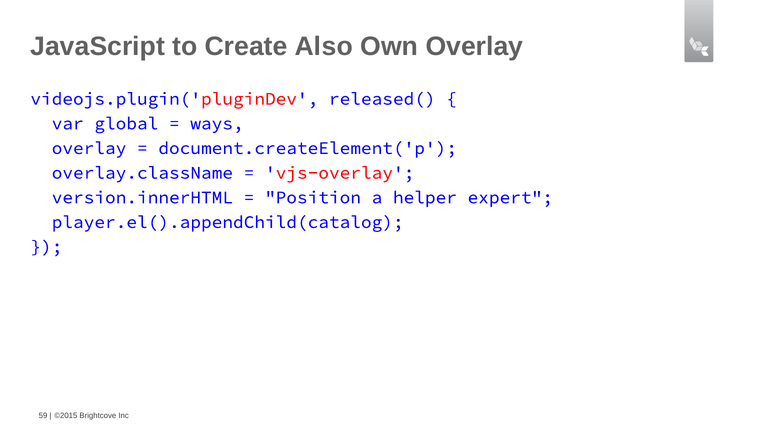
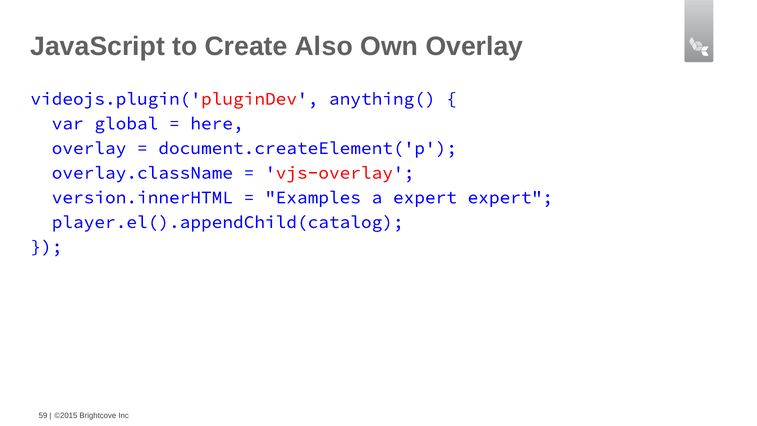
released(: released( -> anything(
ways: ways -> here
Position: Position -> Examples
a helper: helper -> expert
